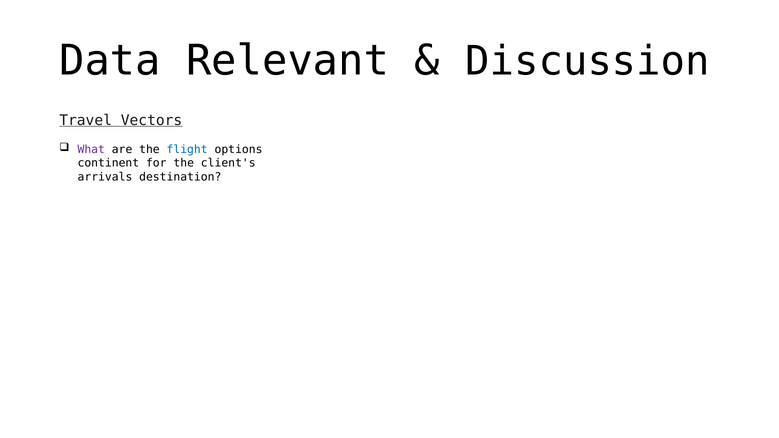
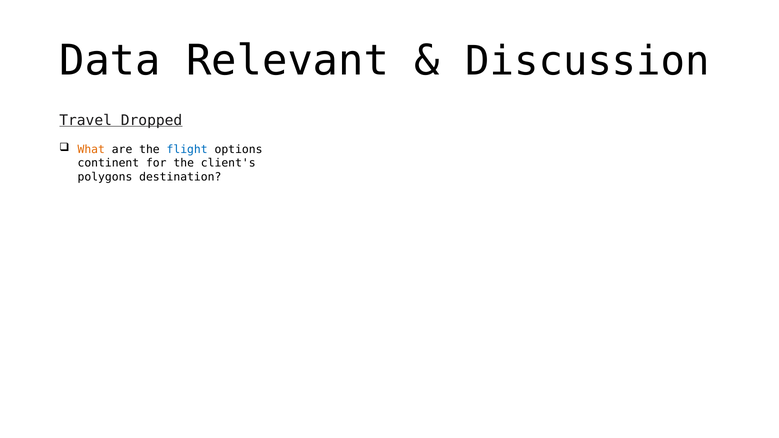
Vectors: Vectors -> Dropped
What colour: purple -> orange
arrivals: arrivals -> polygons
